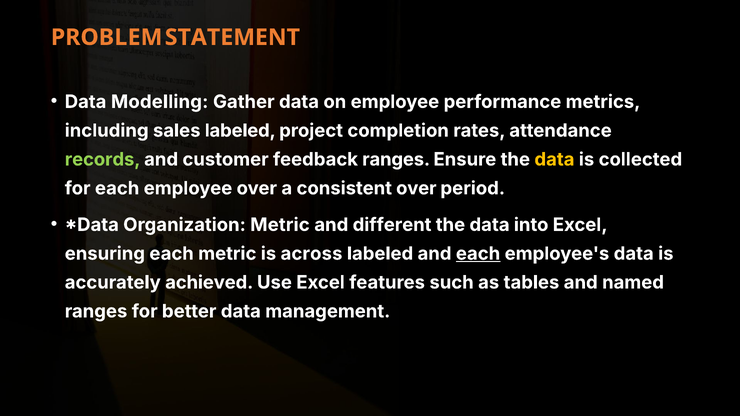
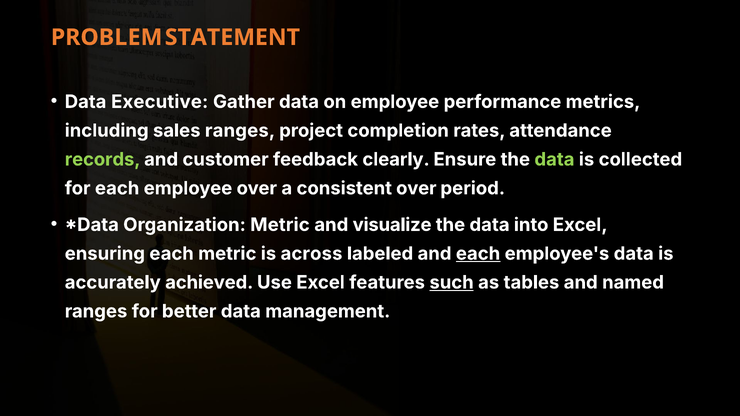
Modelling: Modelling -> Executive
sales labeled: labeled -> ranges
feedback ranges: ranges -> clearly
data at (554, 160) colour: yellow -> light green
different: different -> visualize
such underline: none -> present
